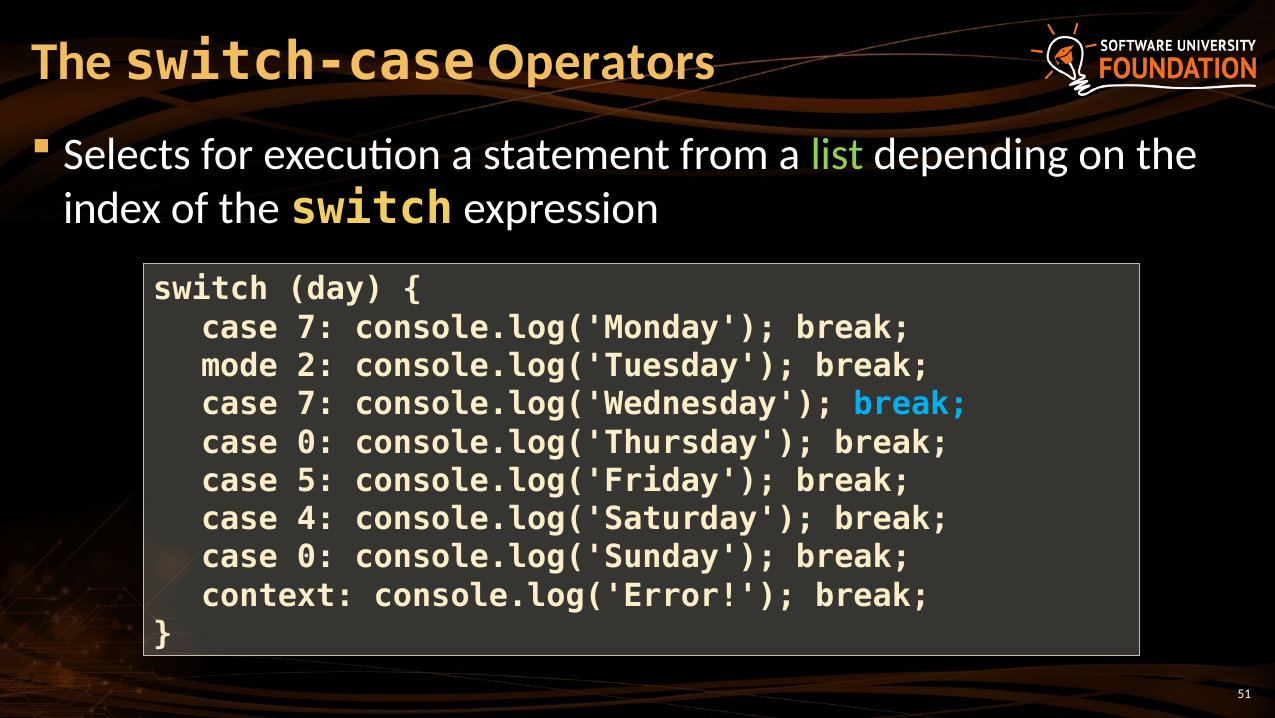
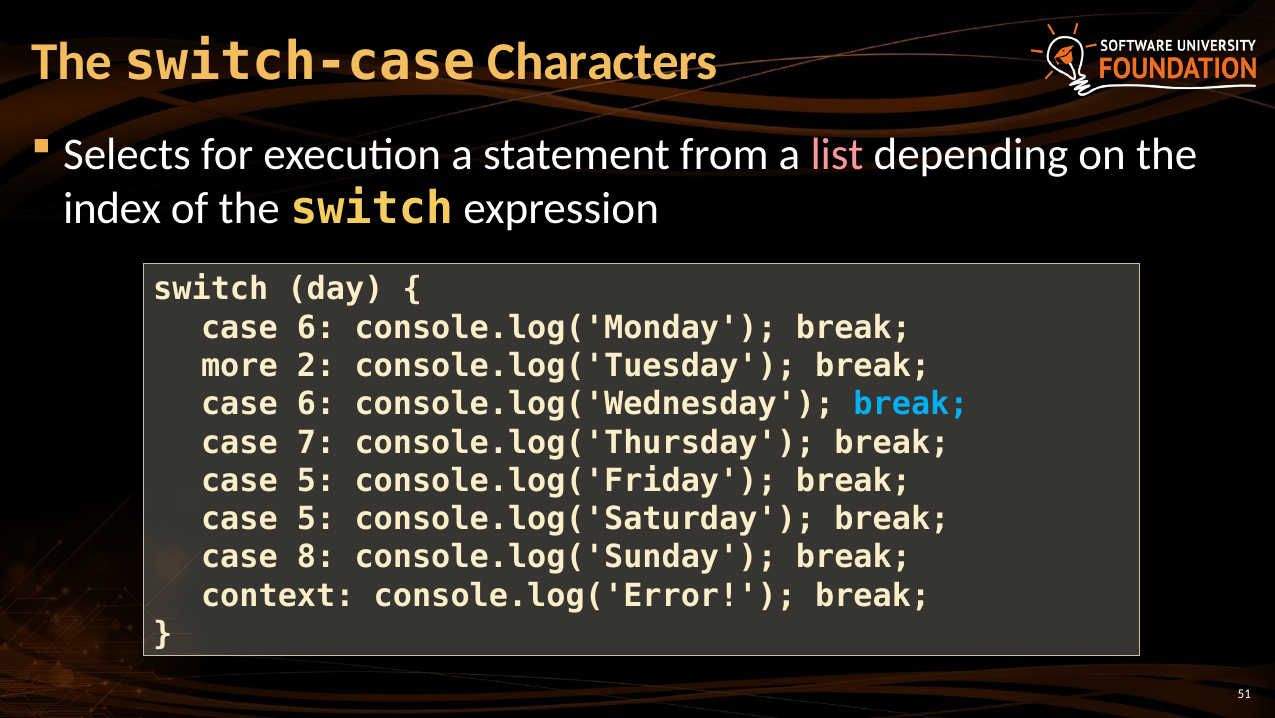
Operators: Operators -> Characters
list colour: light green -> pink
7 at (316, 327): 7 -> 6
mode: mode -> more
7 at (316, 404): 7 -> 6
0 at (316, 442): 0 -> 7
4 at (316, 519): 4 -> 5
0 at (316, 557): 0 -> 8
